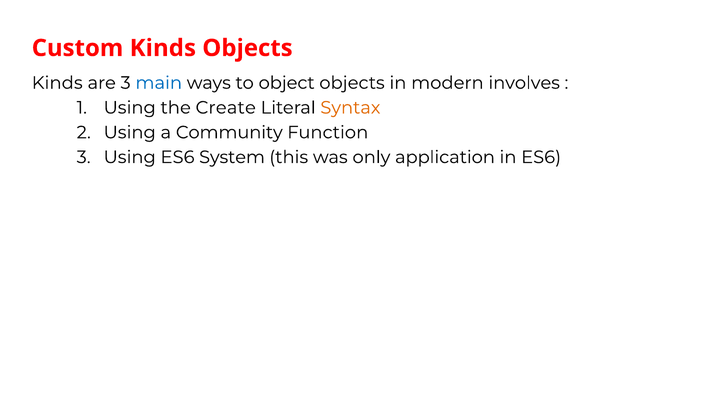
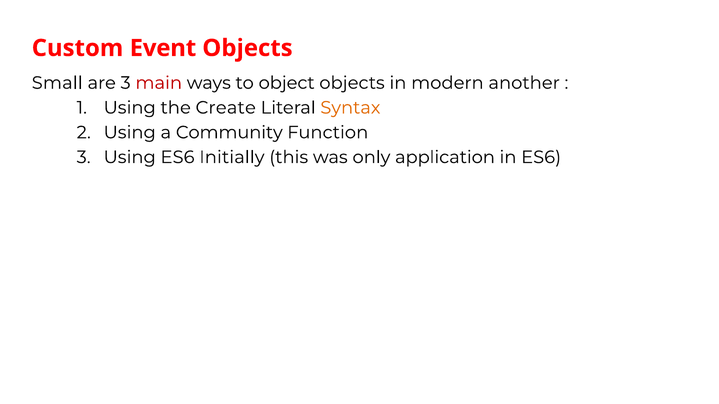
Custom Kinds: Kinds -> Event
Kinds at (57, 83): Kinds -> Small
main colour: blue -> red
involves: involves -> another
System: System -> Initially
